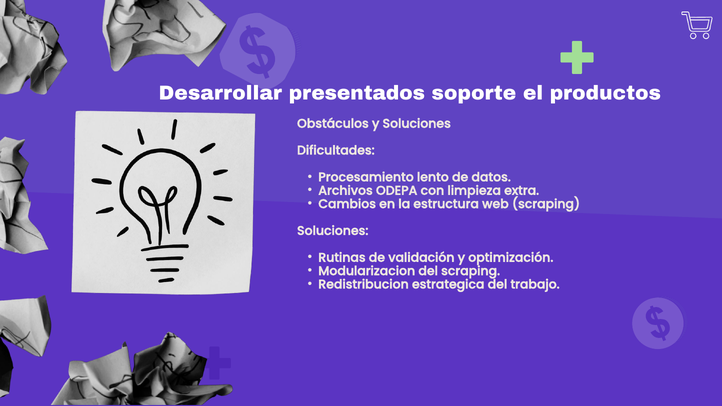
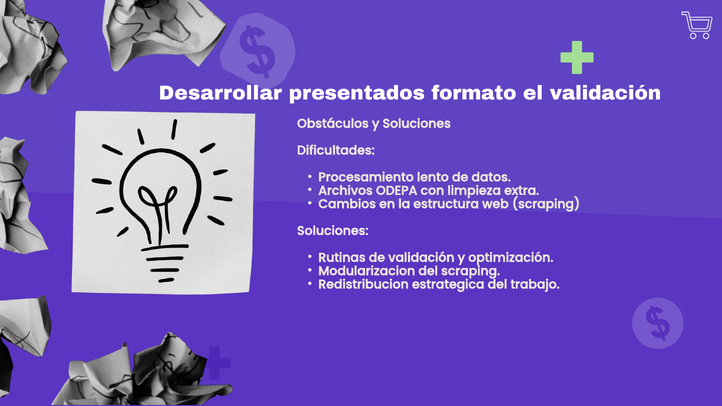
soporte: soporte -> formato
el productos: productos -> validación
